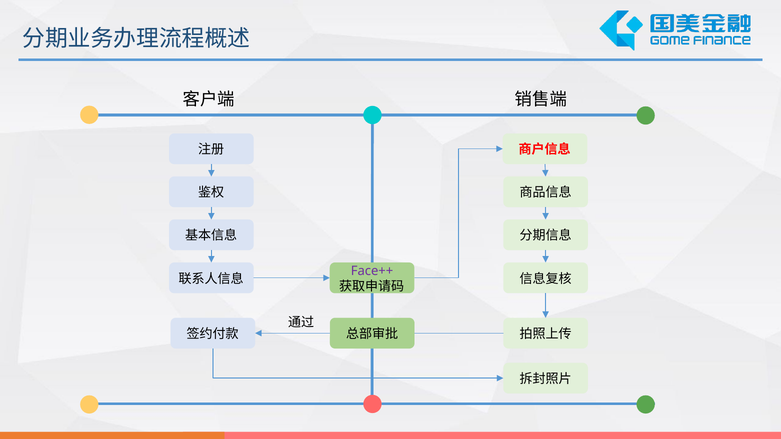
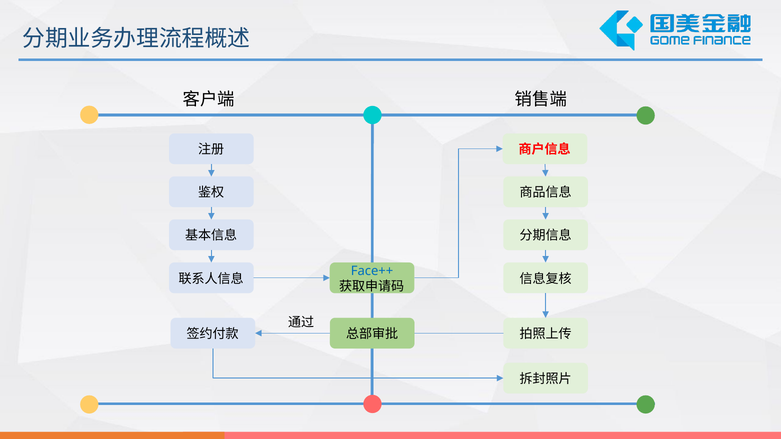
Face++ colour: purple -> blue
